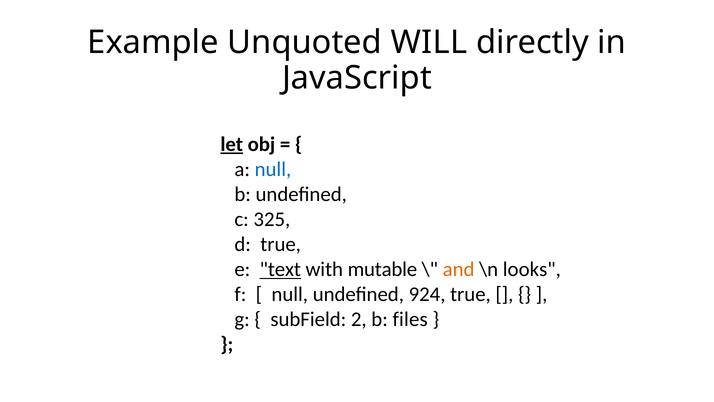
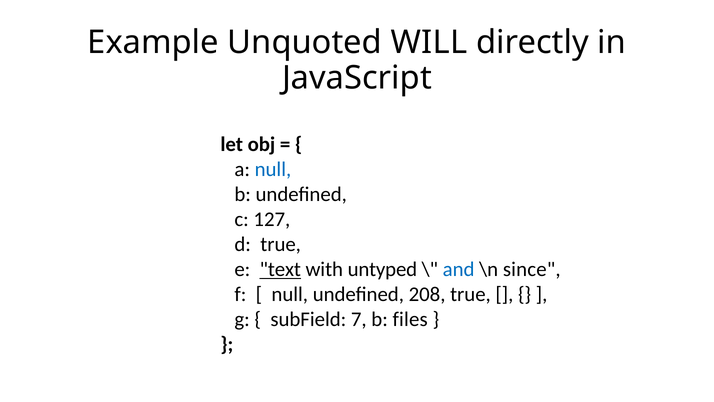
let underline: present -> none
325: 325 -> 127
mutable: mutable -> untyped
and colour: orange -> blue
looks: looks -> since
924: 924 -> 208
2: 2 -> 7
